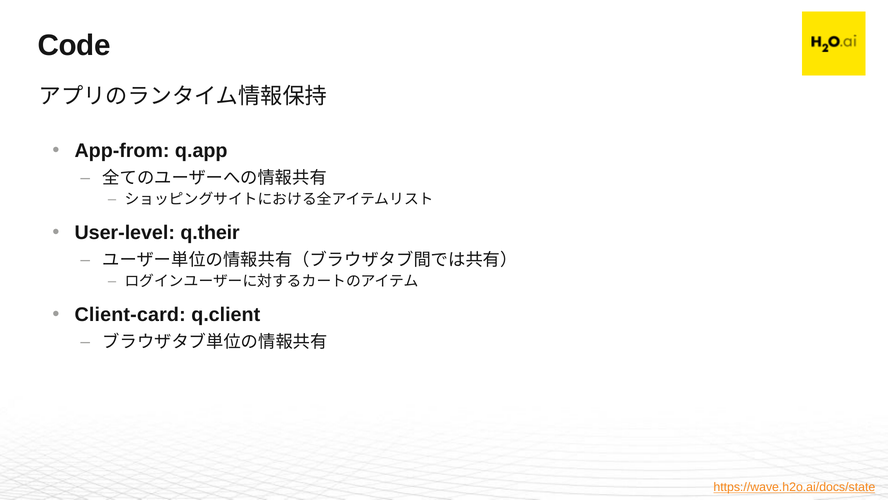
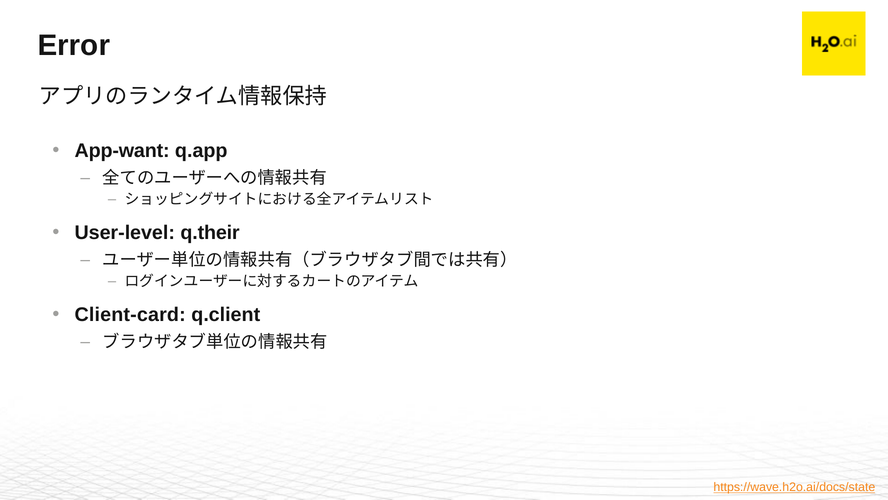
Code: Code -> Error
App-from: App-from -> App-want
